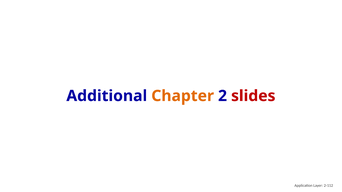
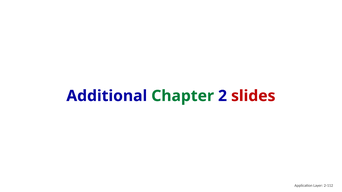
Chapter colour: orange -> green
